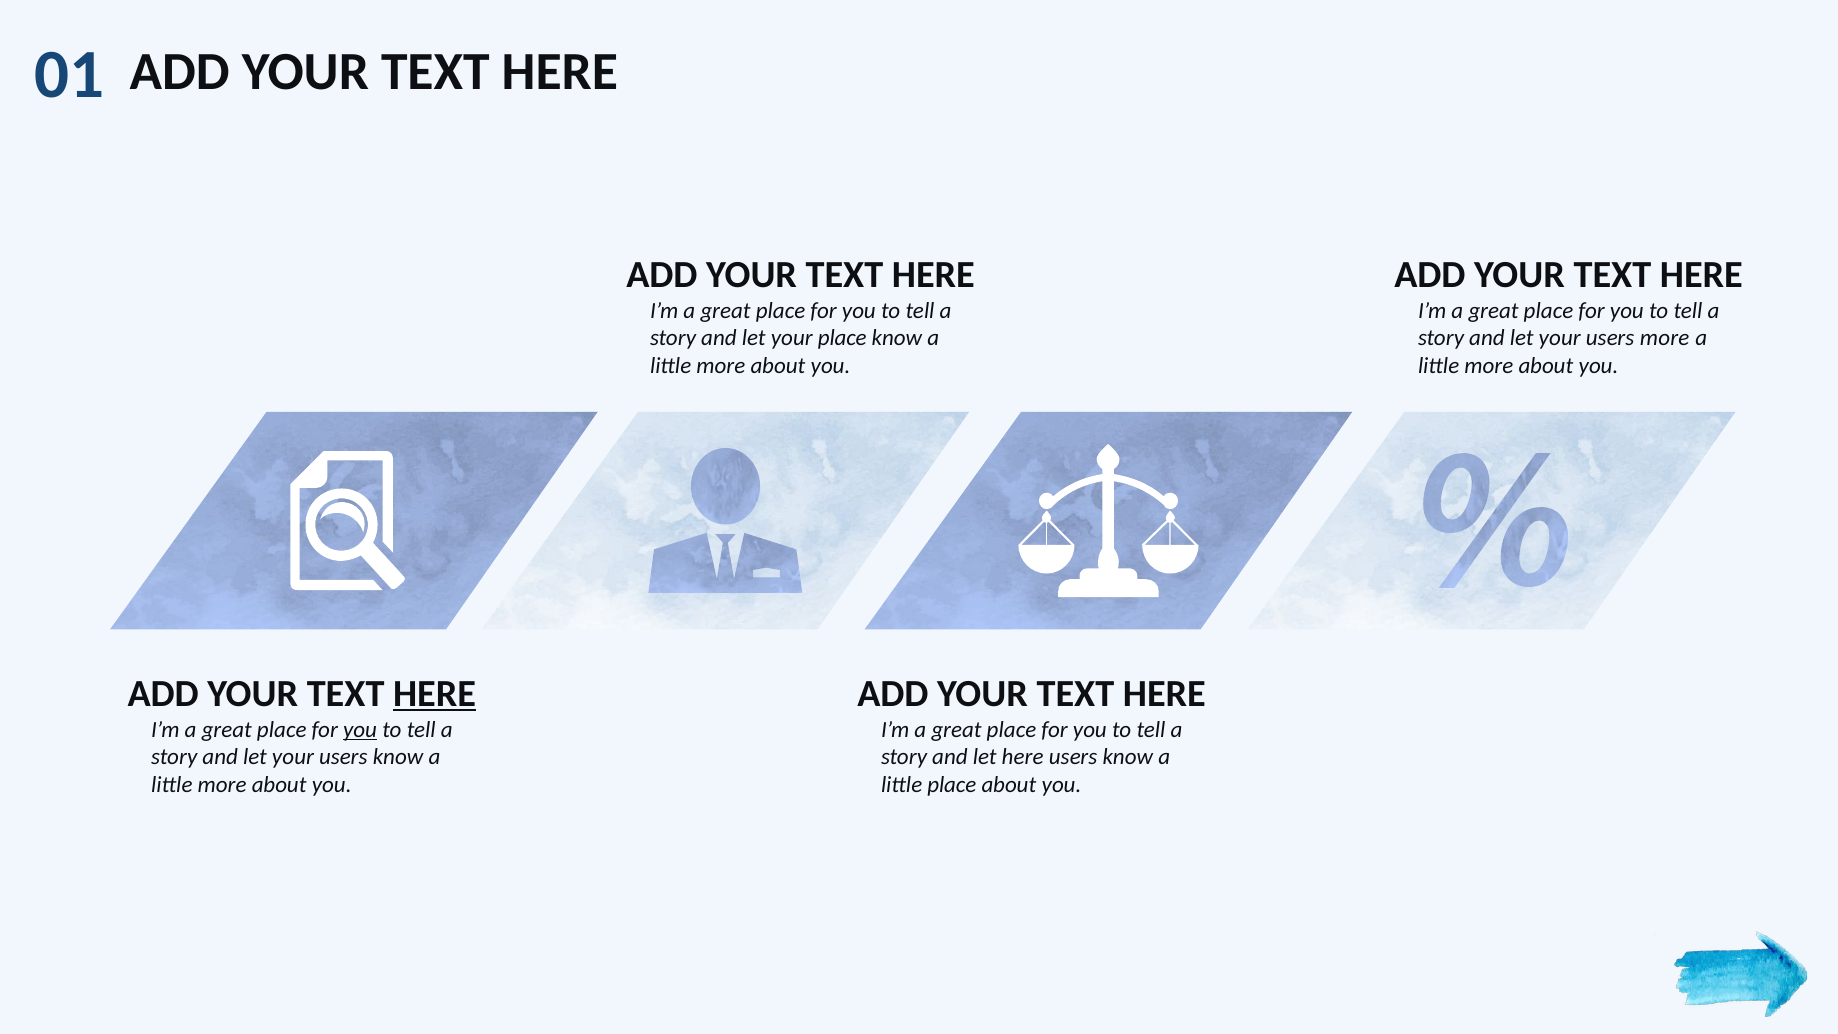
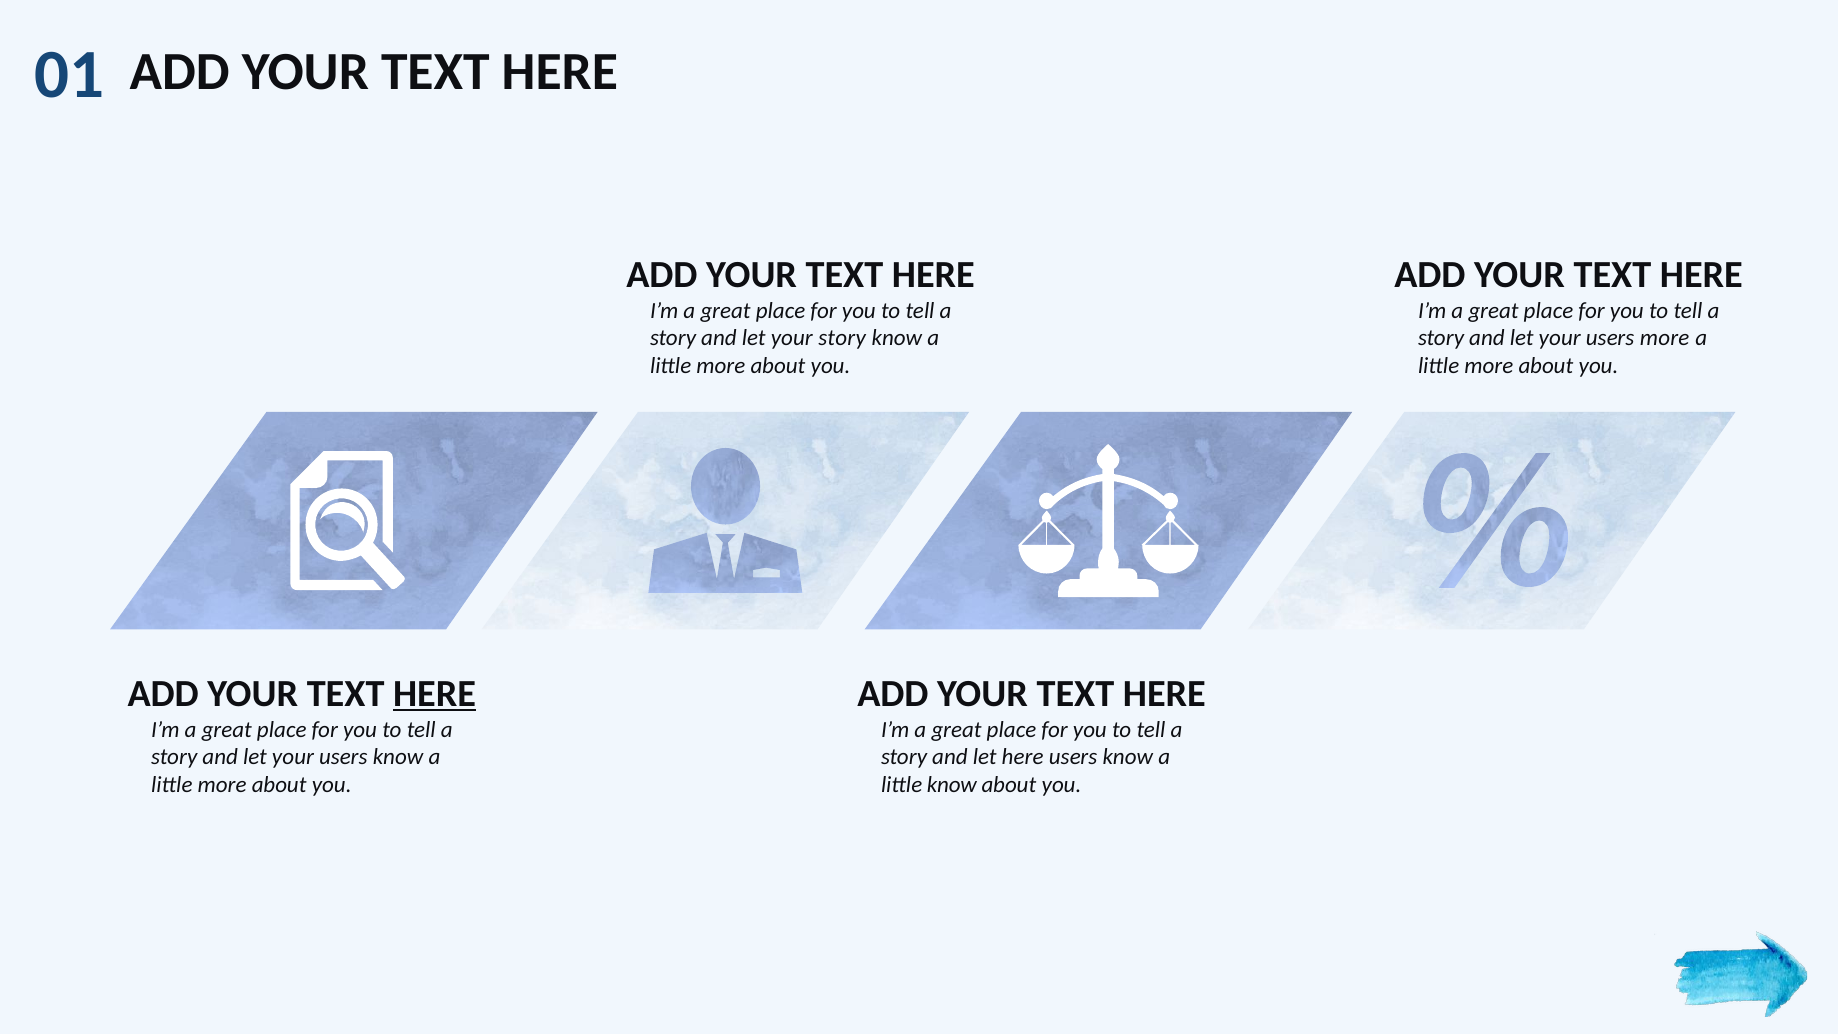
your place: place -> story
you at (360, 729) underline: present -> none
little place: place -> know
